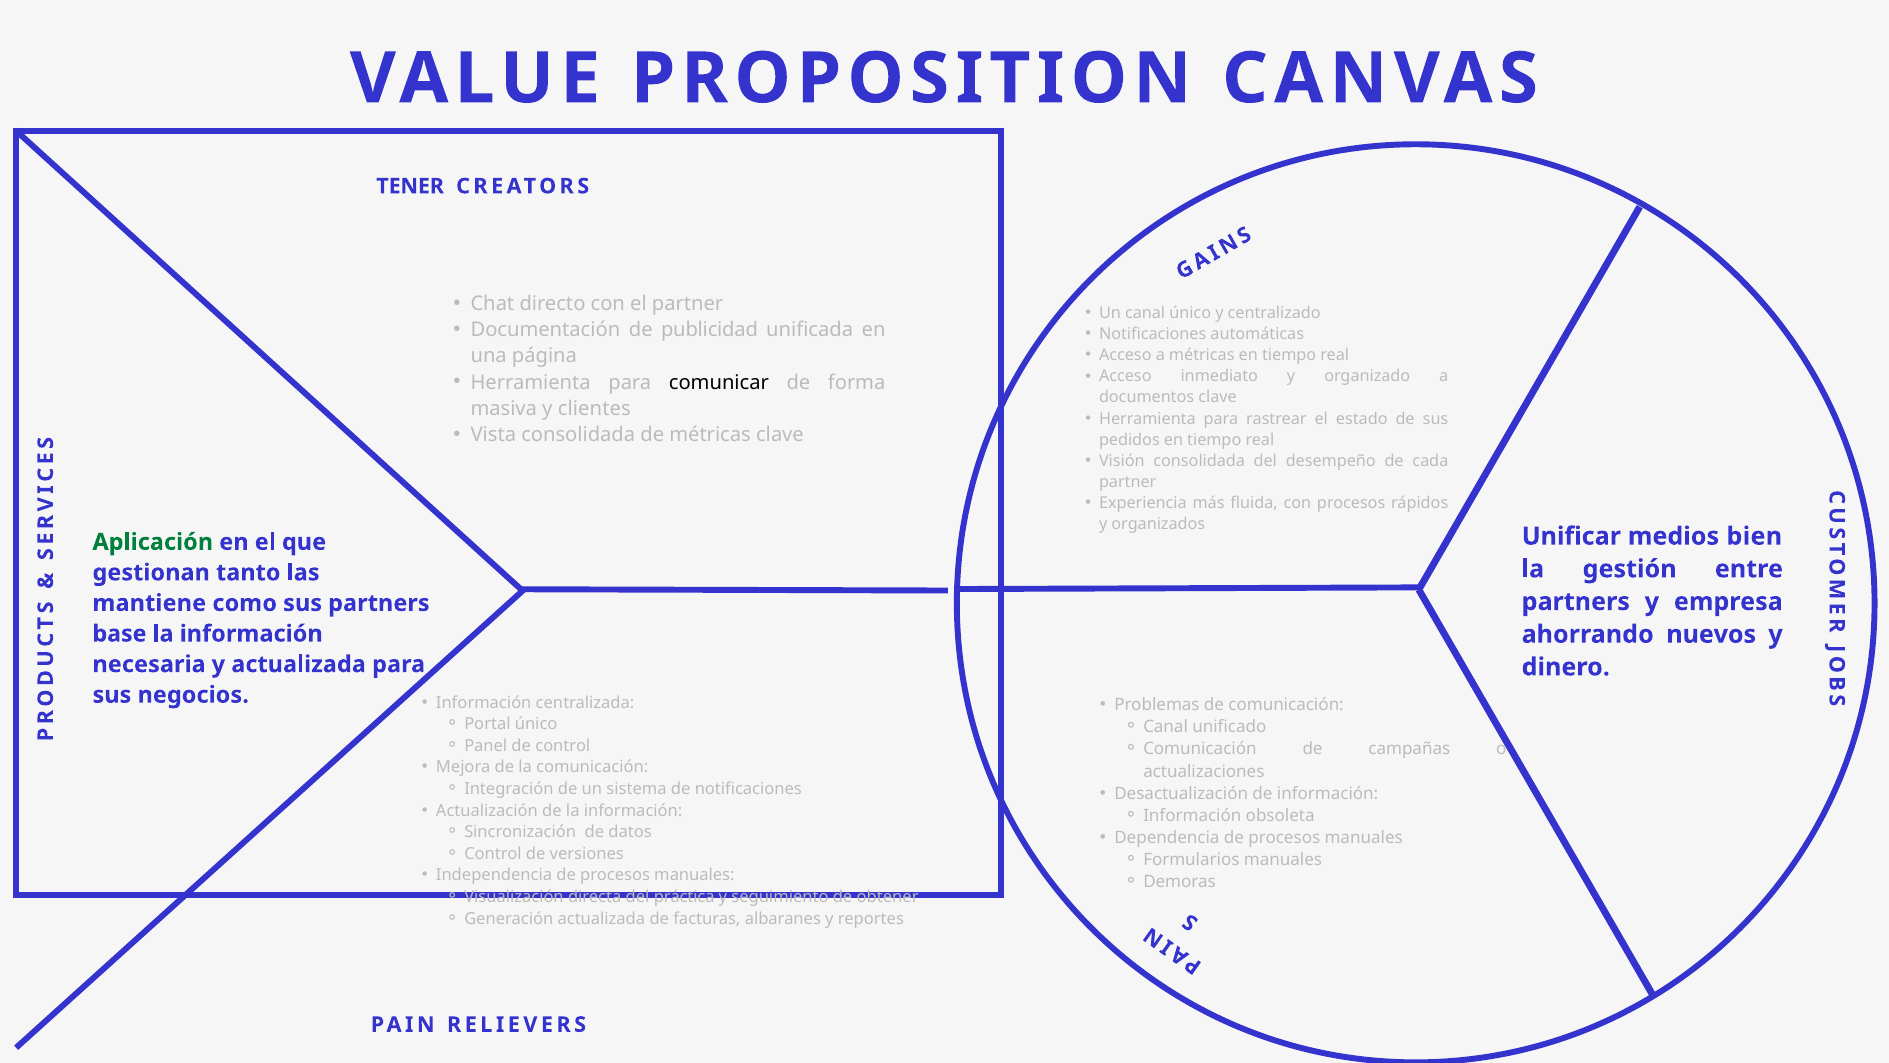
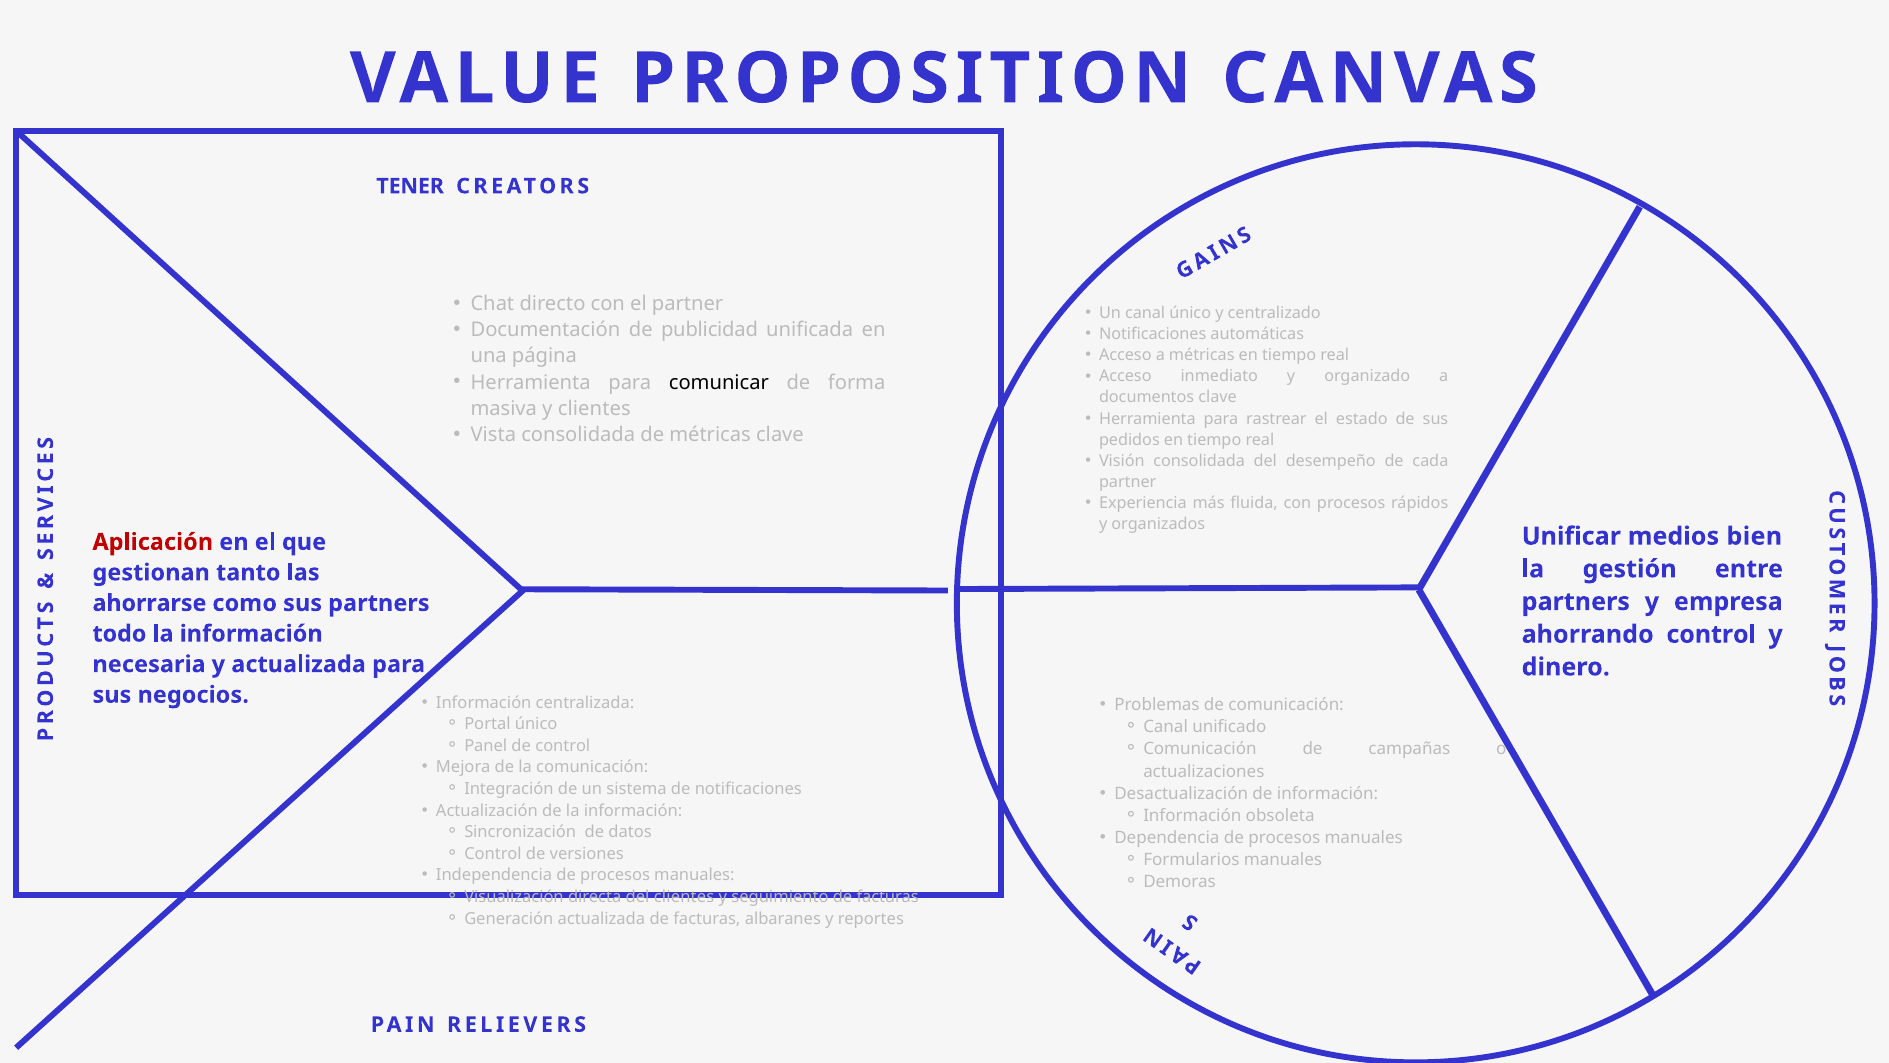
Aplicación colour: green -> red
mantiene: mantiene -> ahorrarse
base: base -> todo
ahorrando nuevos: nuevos -> control
del práctica: práctica -> clientes
seguimiento de obtener: obtener -> facturas
